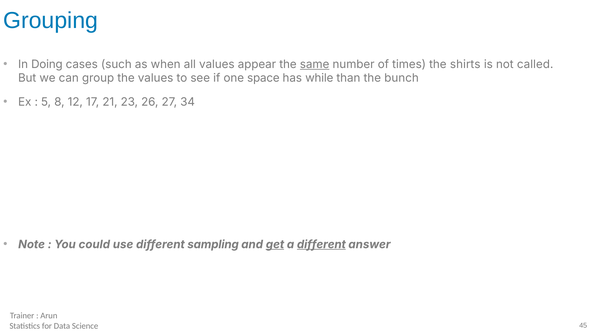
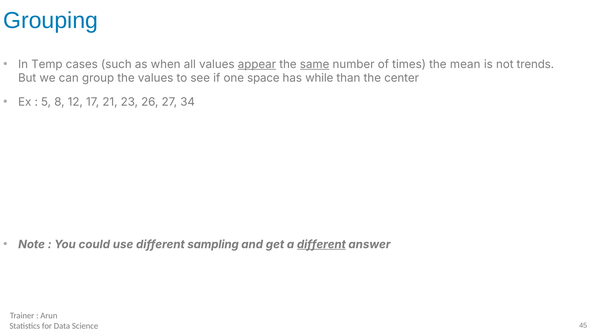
Doing: Doing -> Temp
appear underline: none -> present
shirts: shirts -> mean
called: called -> trends
bunch: bunch -> center
get underline: present -> none
